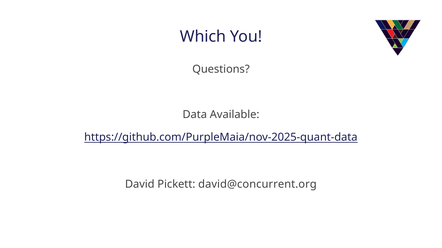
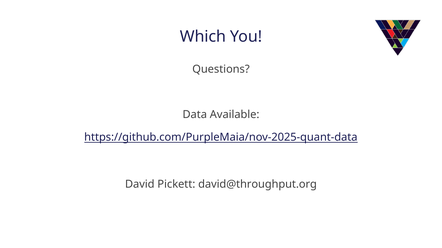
david@concurrent.org: david@concurrent.org -> david@throughput.org
